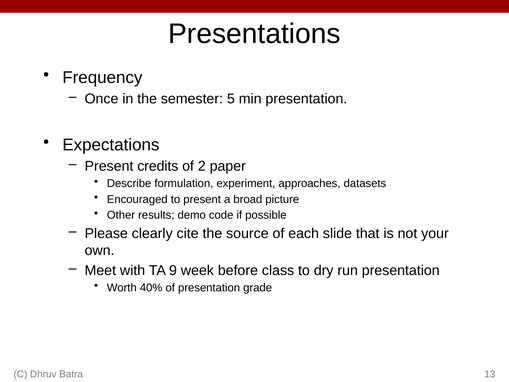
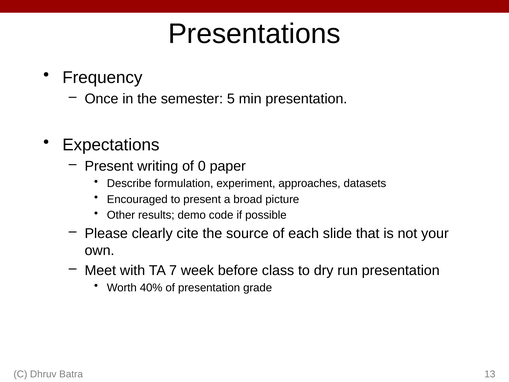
credits: credits -> writing
2: 2 -> 0
9: 9 -> 7
